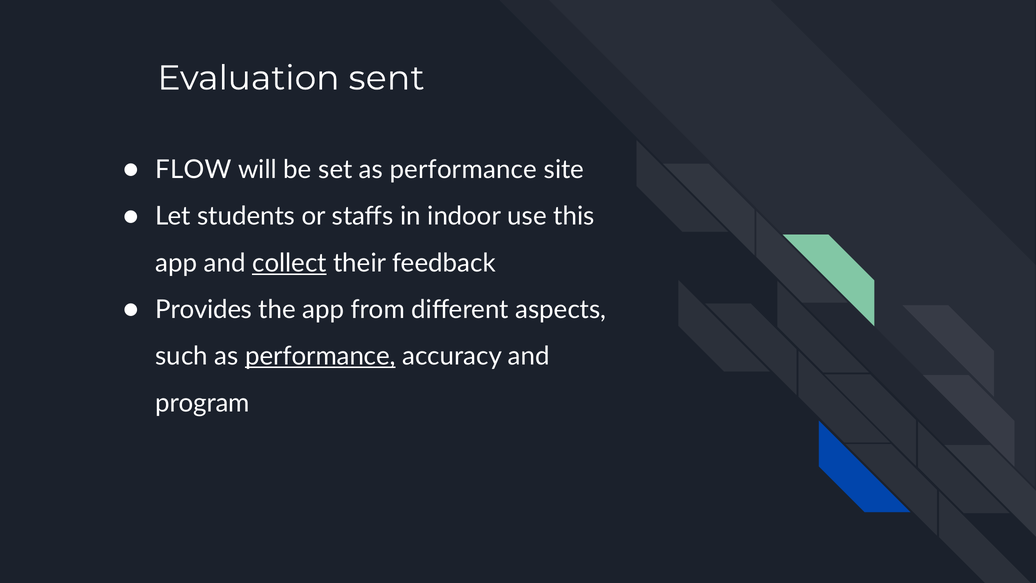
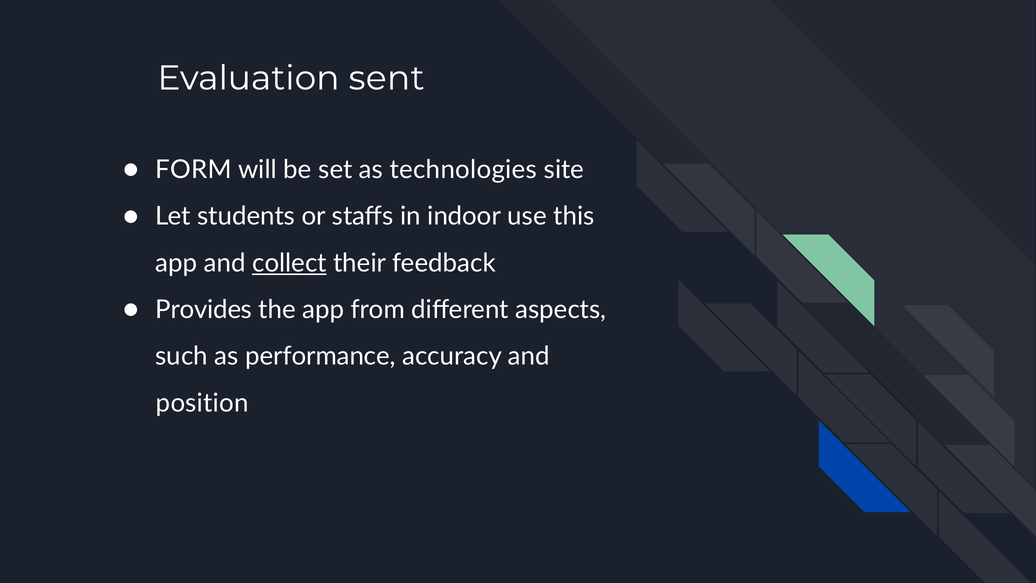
FLOW: FLOW -> FORM
set as performance: performance -> technologies
performance at (320, 356) underline: present -> none
program: program -> position
